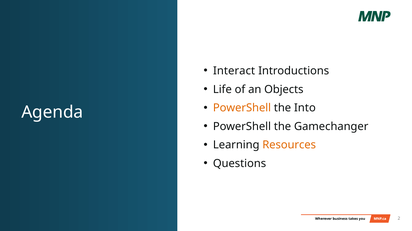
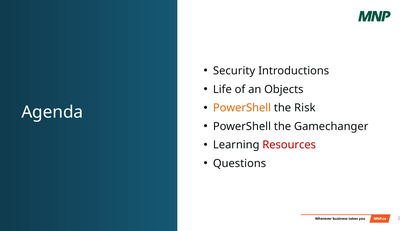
Interact: Interact -> Security
Into: Into -> Risk
Resources colour: orange -> red
